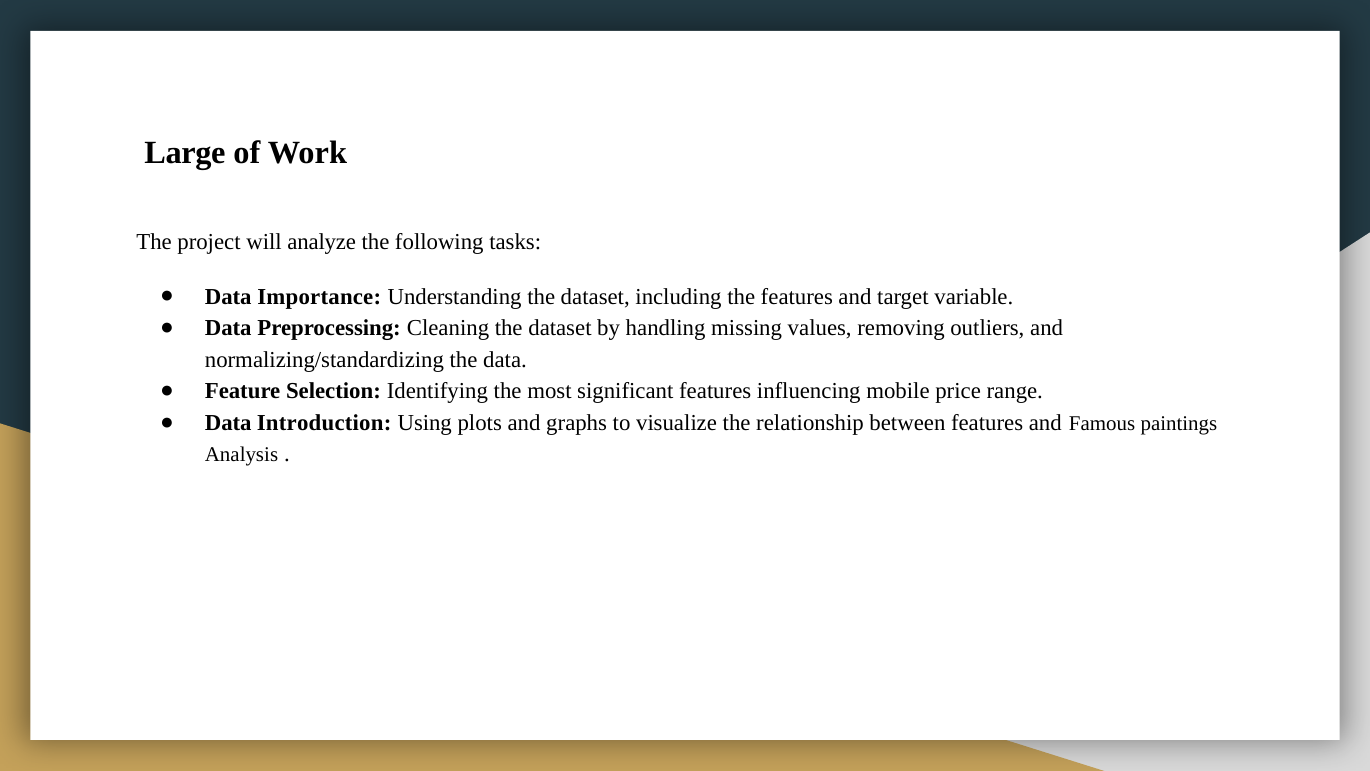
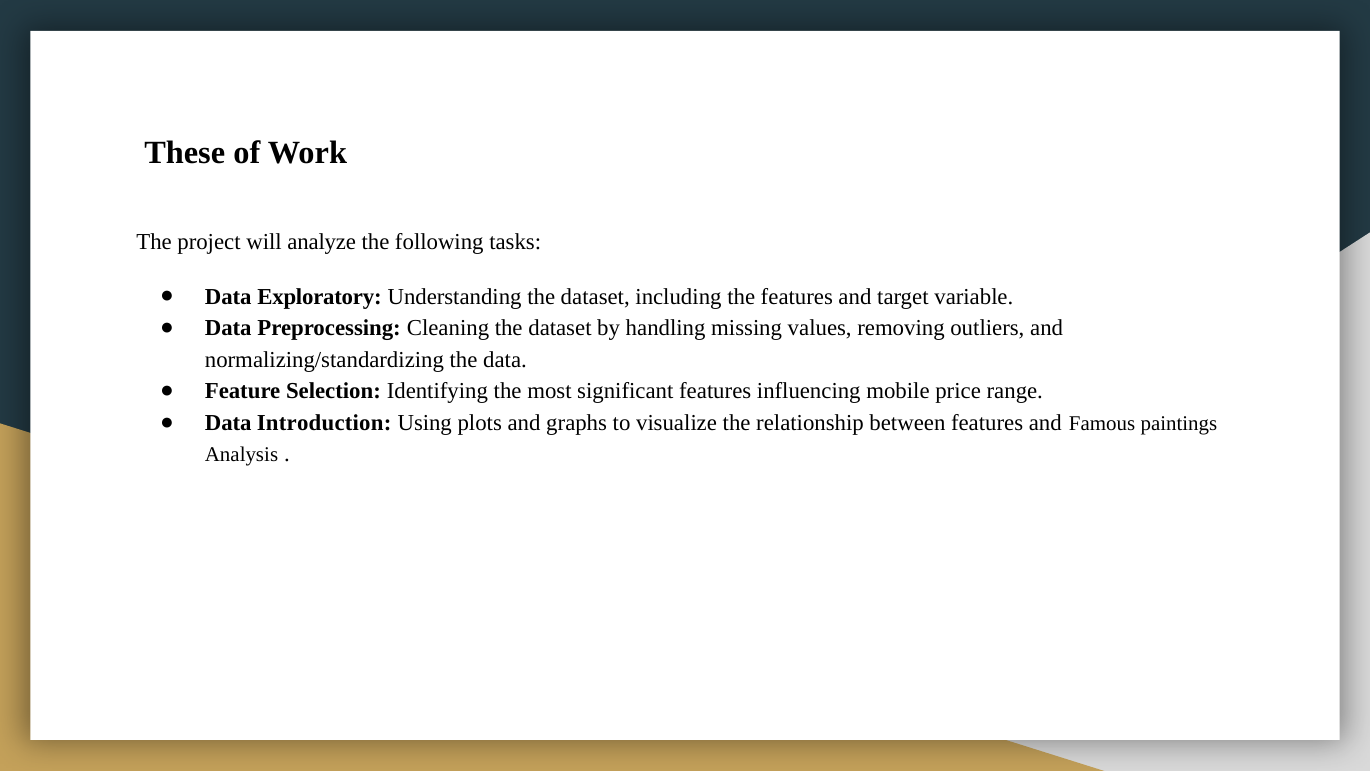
Large: Large -> These
Importance: Importance -> Exploratory
